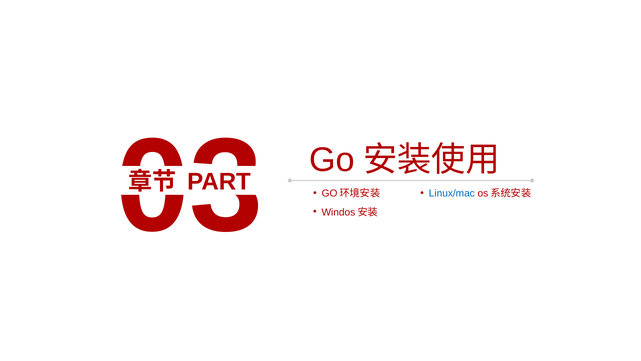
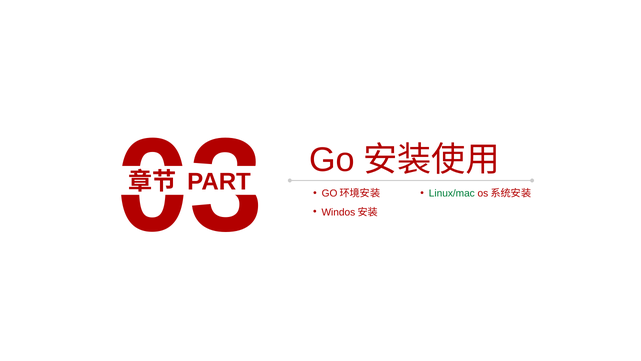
Linux/mac colour: blue -> green
